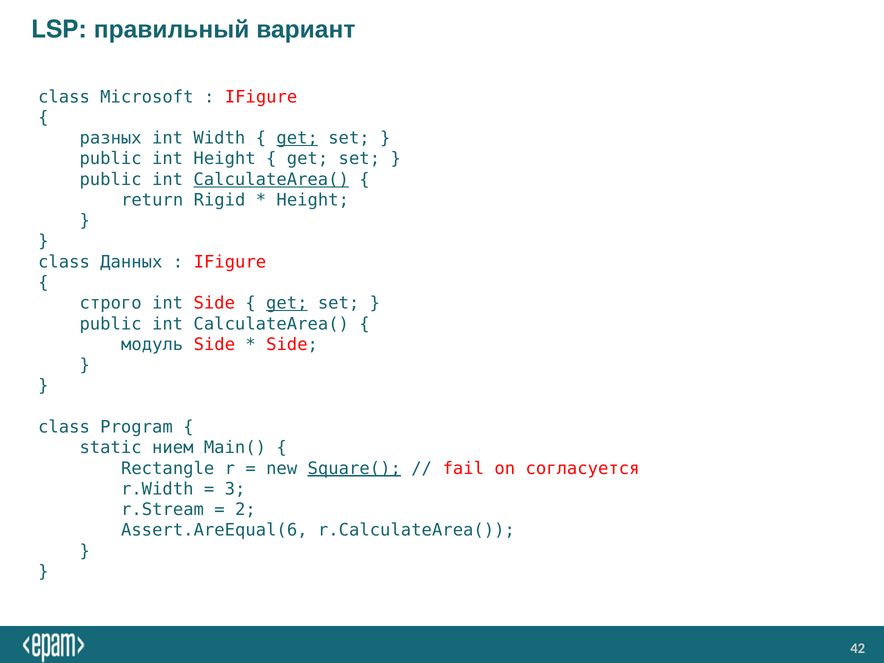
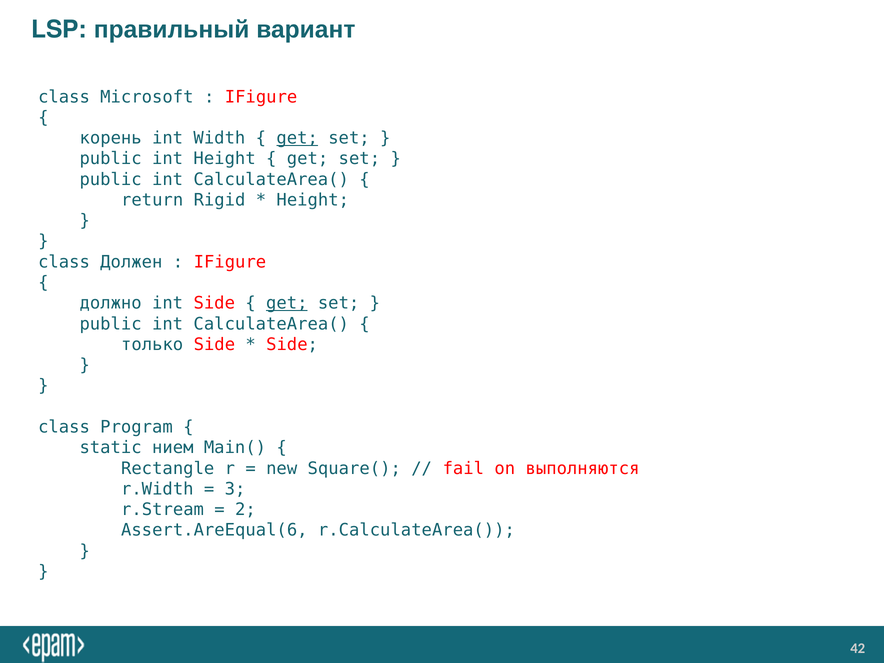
разных: разных -> корень
CalculateArea( at (271, 179) underline: present -> none
Данных: Данных -> Должен
строго: строго -> должно
модуль: модуль -> только
Square( underline: present -> none
согласуется: согласуется -> выполняются
